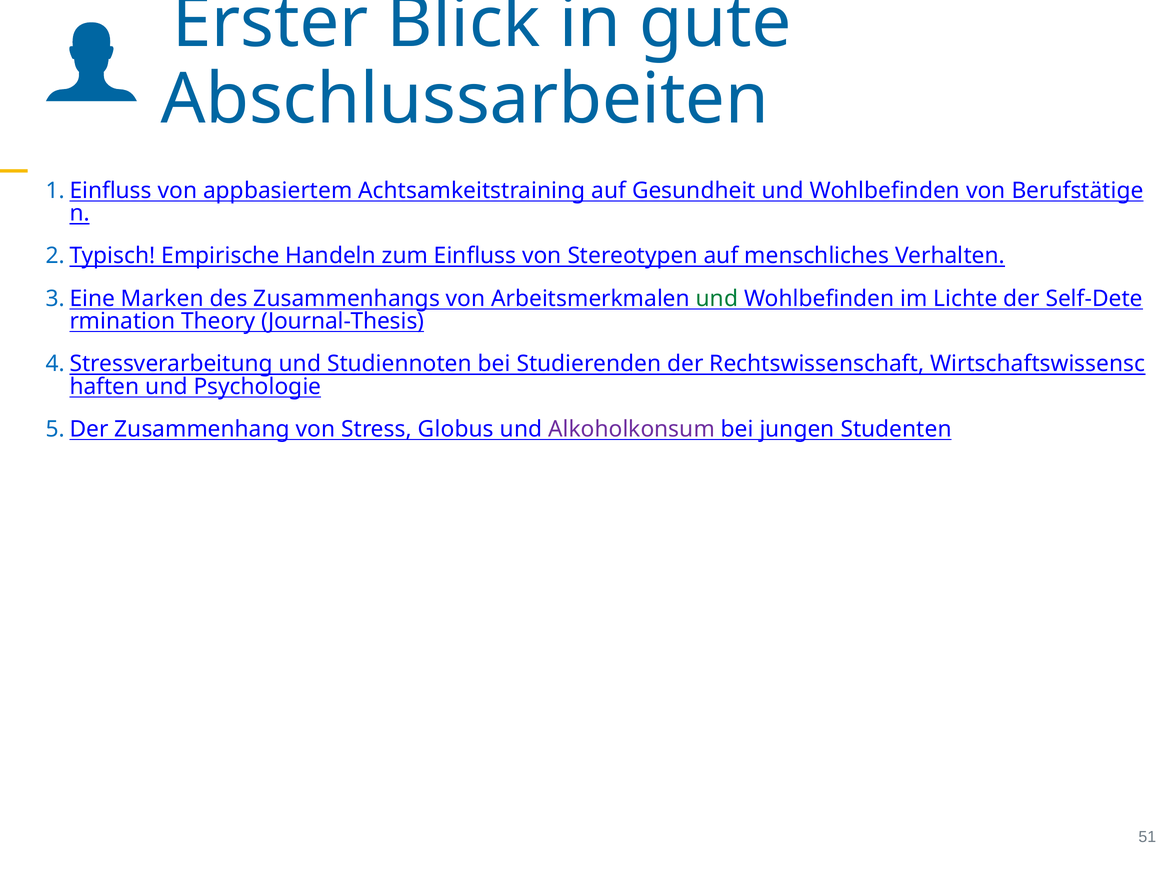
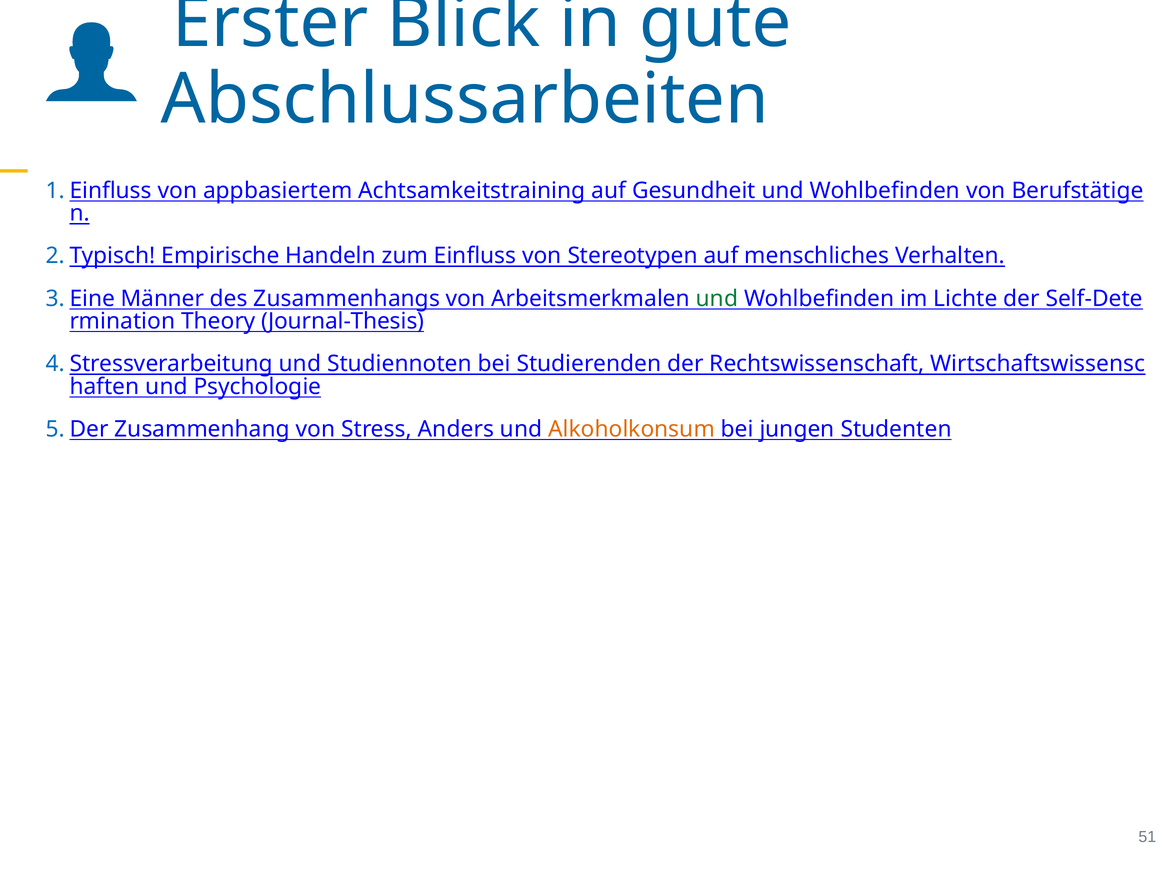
Marken: Marken -> Männer
Globus: Globus -> Anders
Alkoholkonsum colour: purple -> orange
